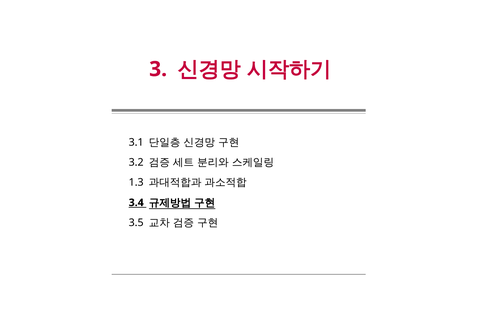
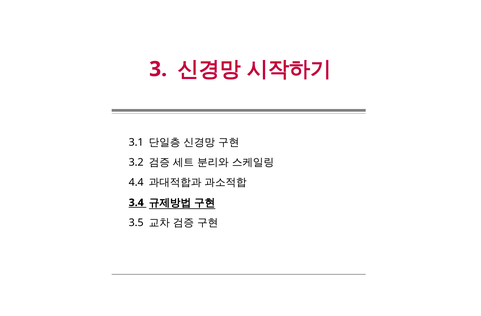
1.3: 1.3 -> 4.4
